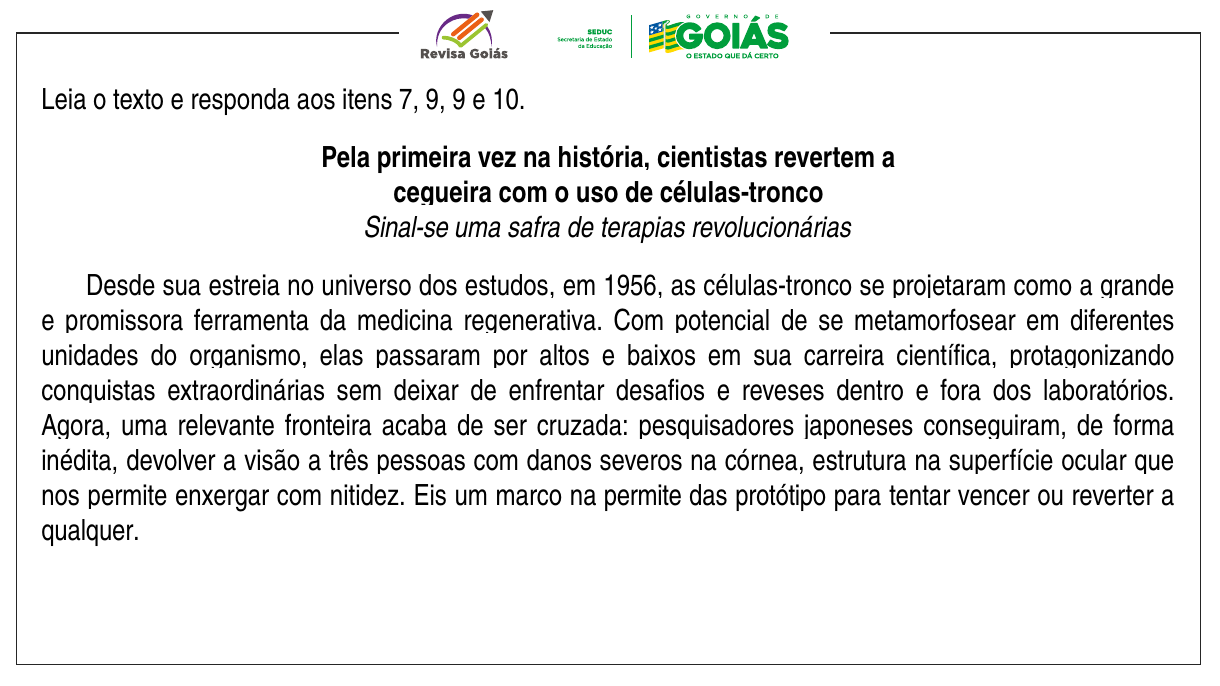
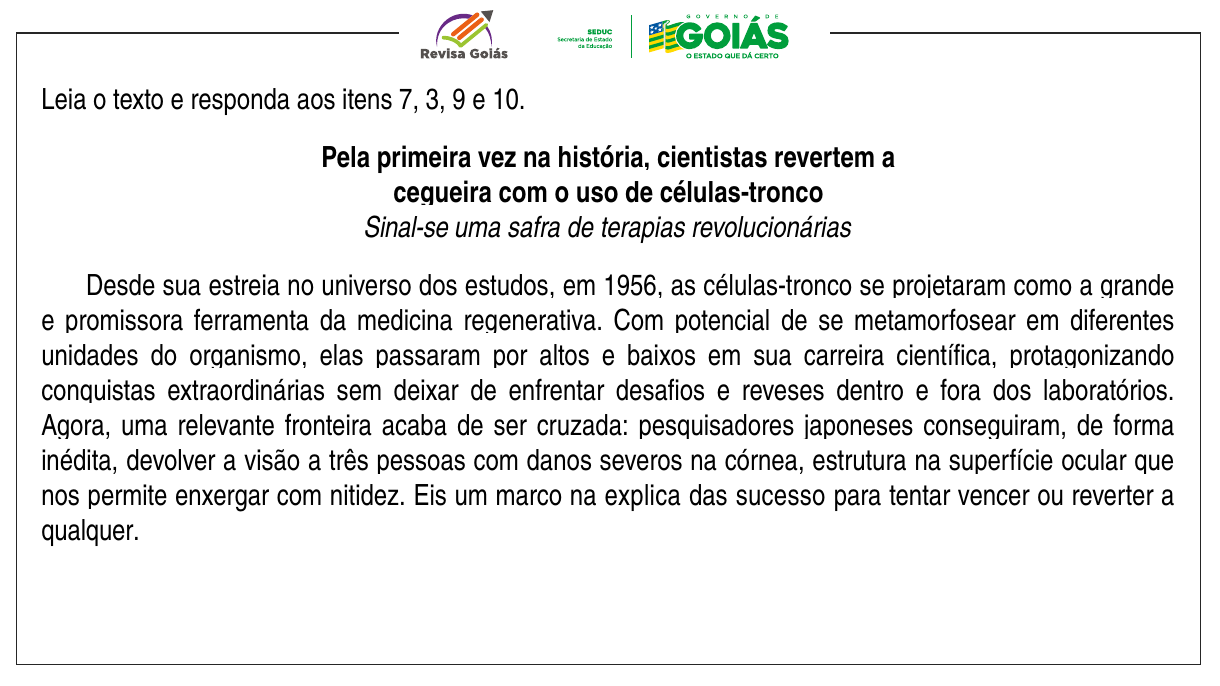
7 9: 9 -> 3
na permite: permite -> explica
protótipo: protótipo -> sucesso
